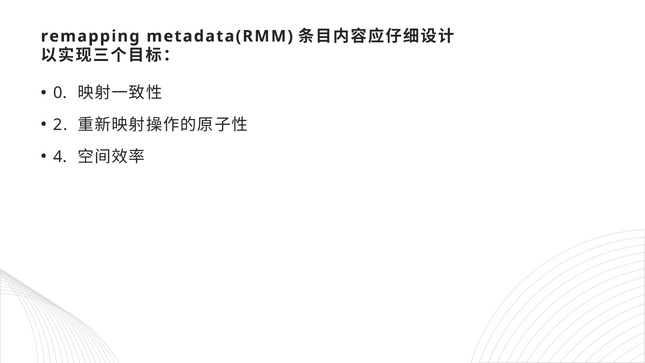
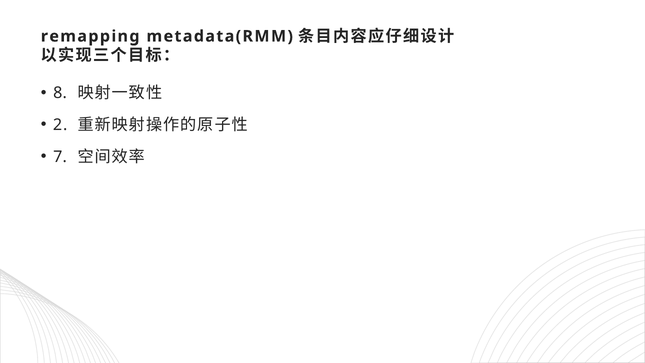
0: 0 -> 8
4: 4 -> 7
